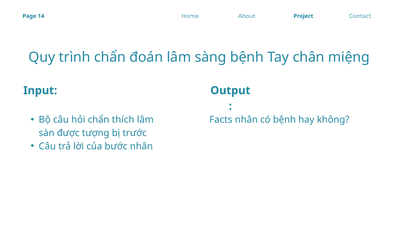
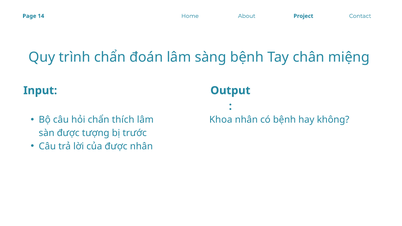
Facts: Facts -> Khoa
của bước: bước -> được
